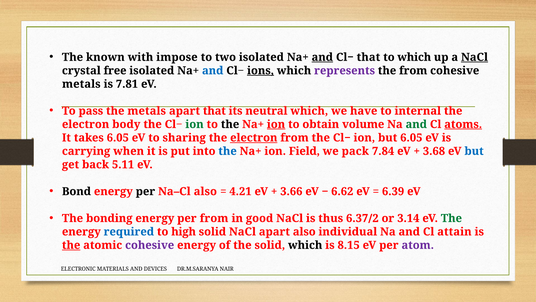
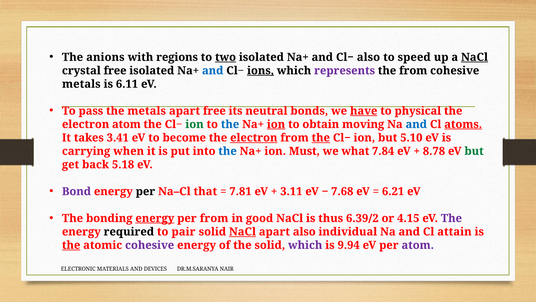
known: known -> anions
impose: impose -> regions
two underline: none -> present
and at (322, 57) underline: present -> none
Cl− that: that -> also
to which: which -> speed
7.81: 7.81 -> 6.11
apart that: that -> free
neutral which: which -> bonds
have underline: none -> present
internal: internal -> physical
electron body: body -> atom
the at (230, 124) colour: black -> blue
volume: volume -> moving
and at (416, 124) colour: green -> blue
takes 6.05: 6.05 -> 3.41
sharing: sharing -> become
the at (321, 138) underline: none -> present
but 6.05: 6.05 -> 5.10
Field: Field -> Must
pack: pack -> what
3.68: 3.68 -> 8.78
but at (474, 151) colour: blue -> green
5.11: 5.11 -> 5.18
Bond colour: black -> purple
Na–Cl also: also -> that
4.21: 4.21 -> 7.81
3.66: 3.66 -> 3.11
6.62: 6.62 -> 7.68
6.39: 6.39 -> 6.21
energy at (155, 218) underline: none -> present
6.37: 6.37 -> 6.39
3.14: 3.14 -> 4.15
The at (451, 218) colour: green -> purple
required colour: blue -> black
high: high -> pair
NaCl at (242, 231) underline: none -> present
which at (305, 245) colour: black -> purple
8.15: 8.15 -> 9.94
